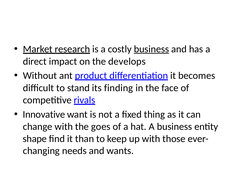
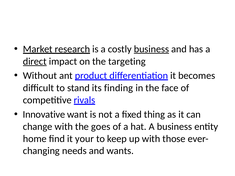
direct underline: none -> present
develops: develops -> targeting
shape: shape -> home
than: than -> your
